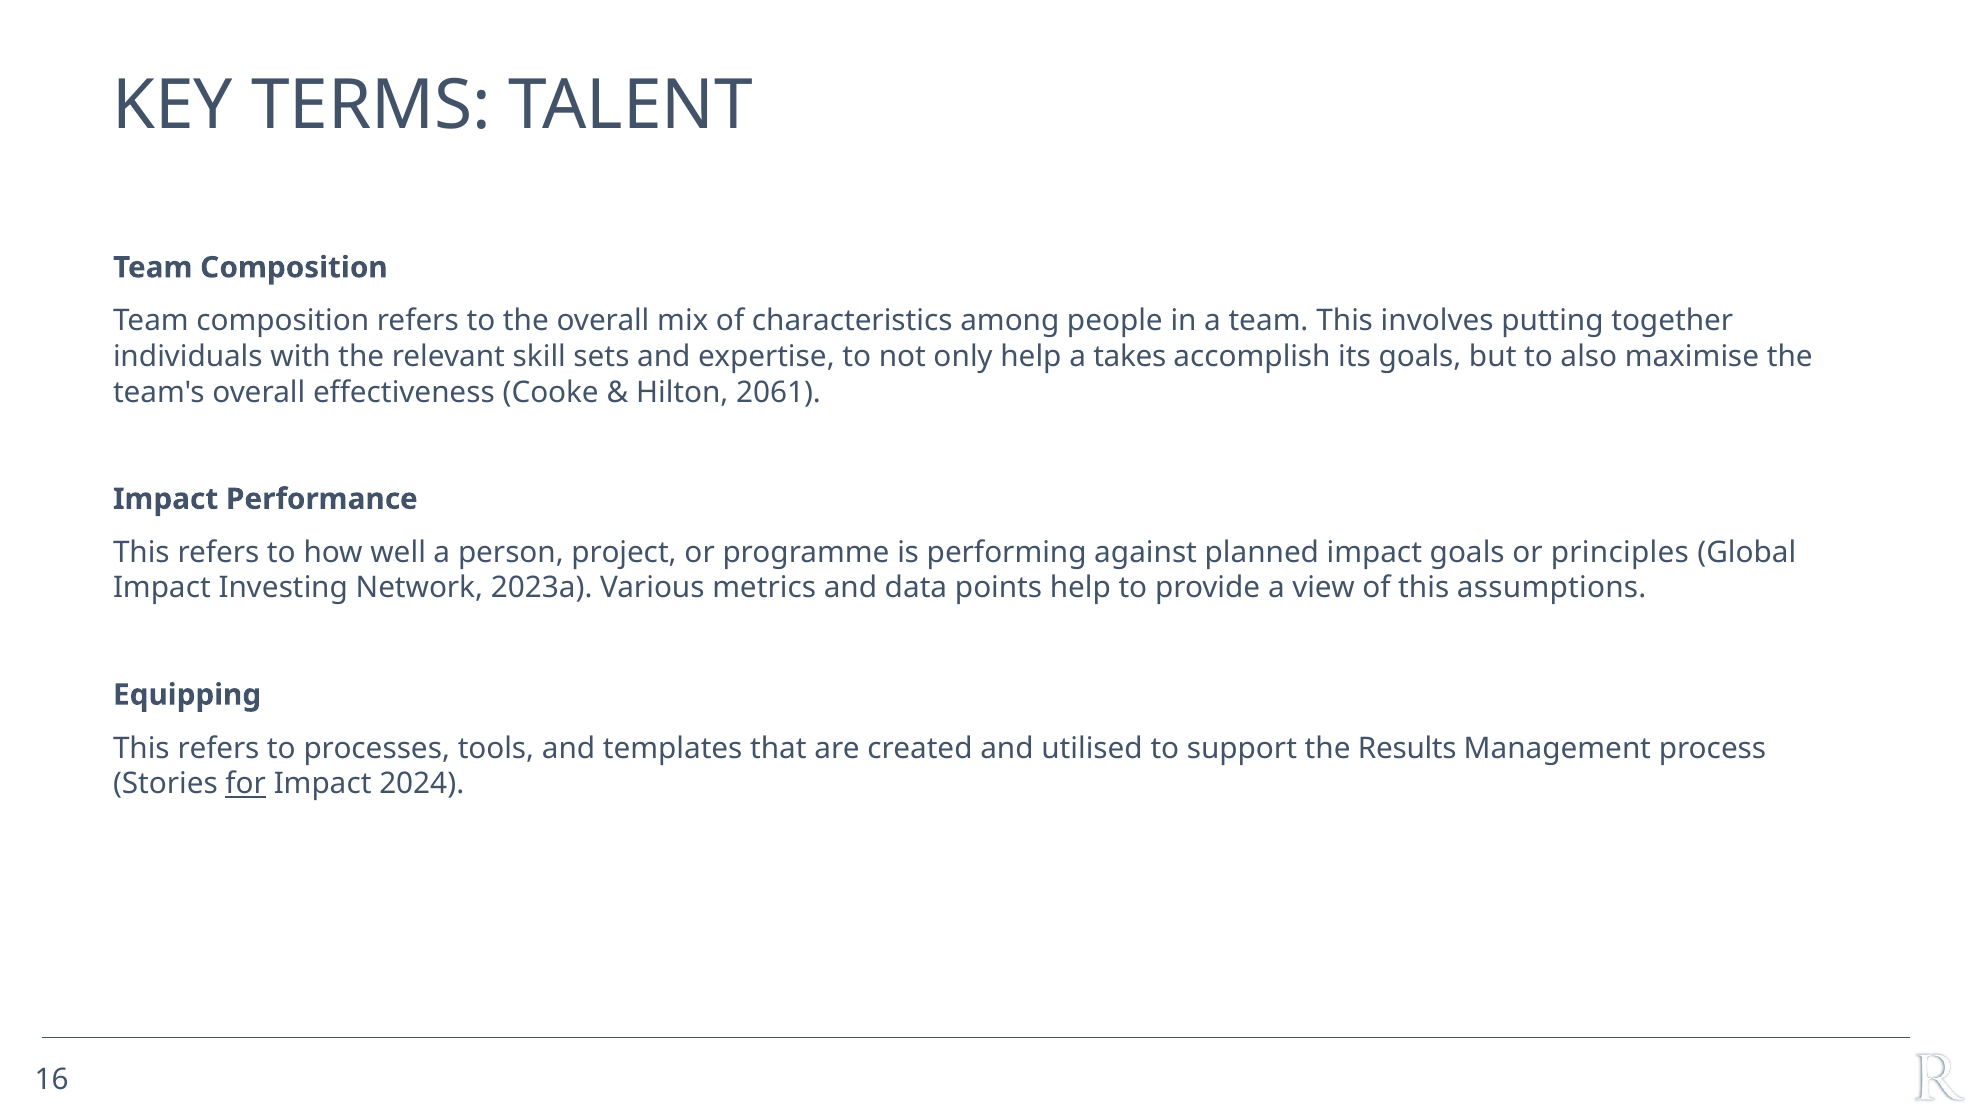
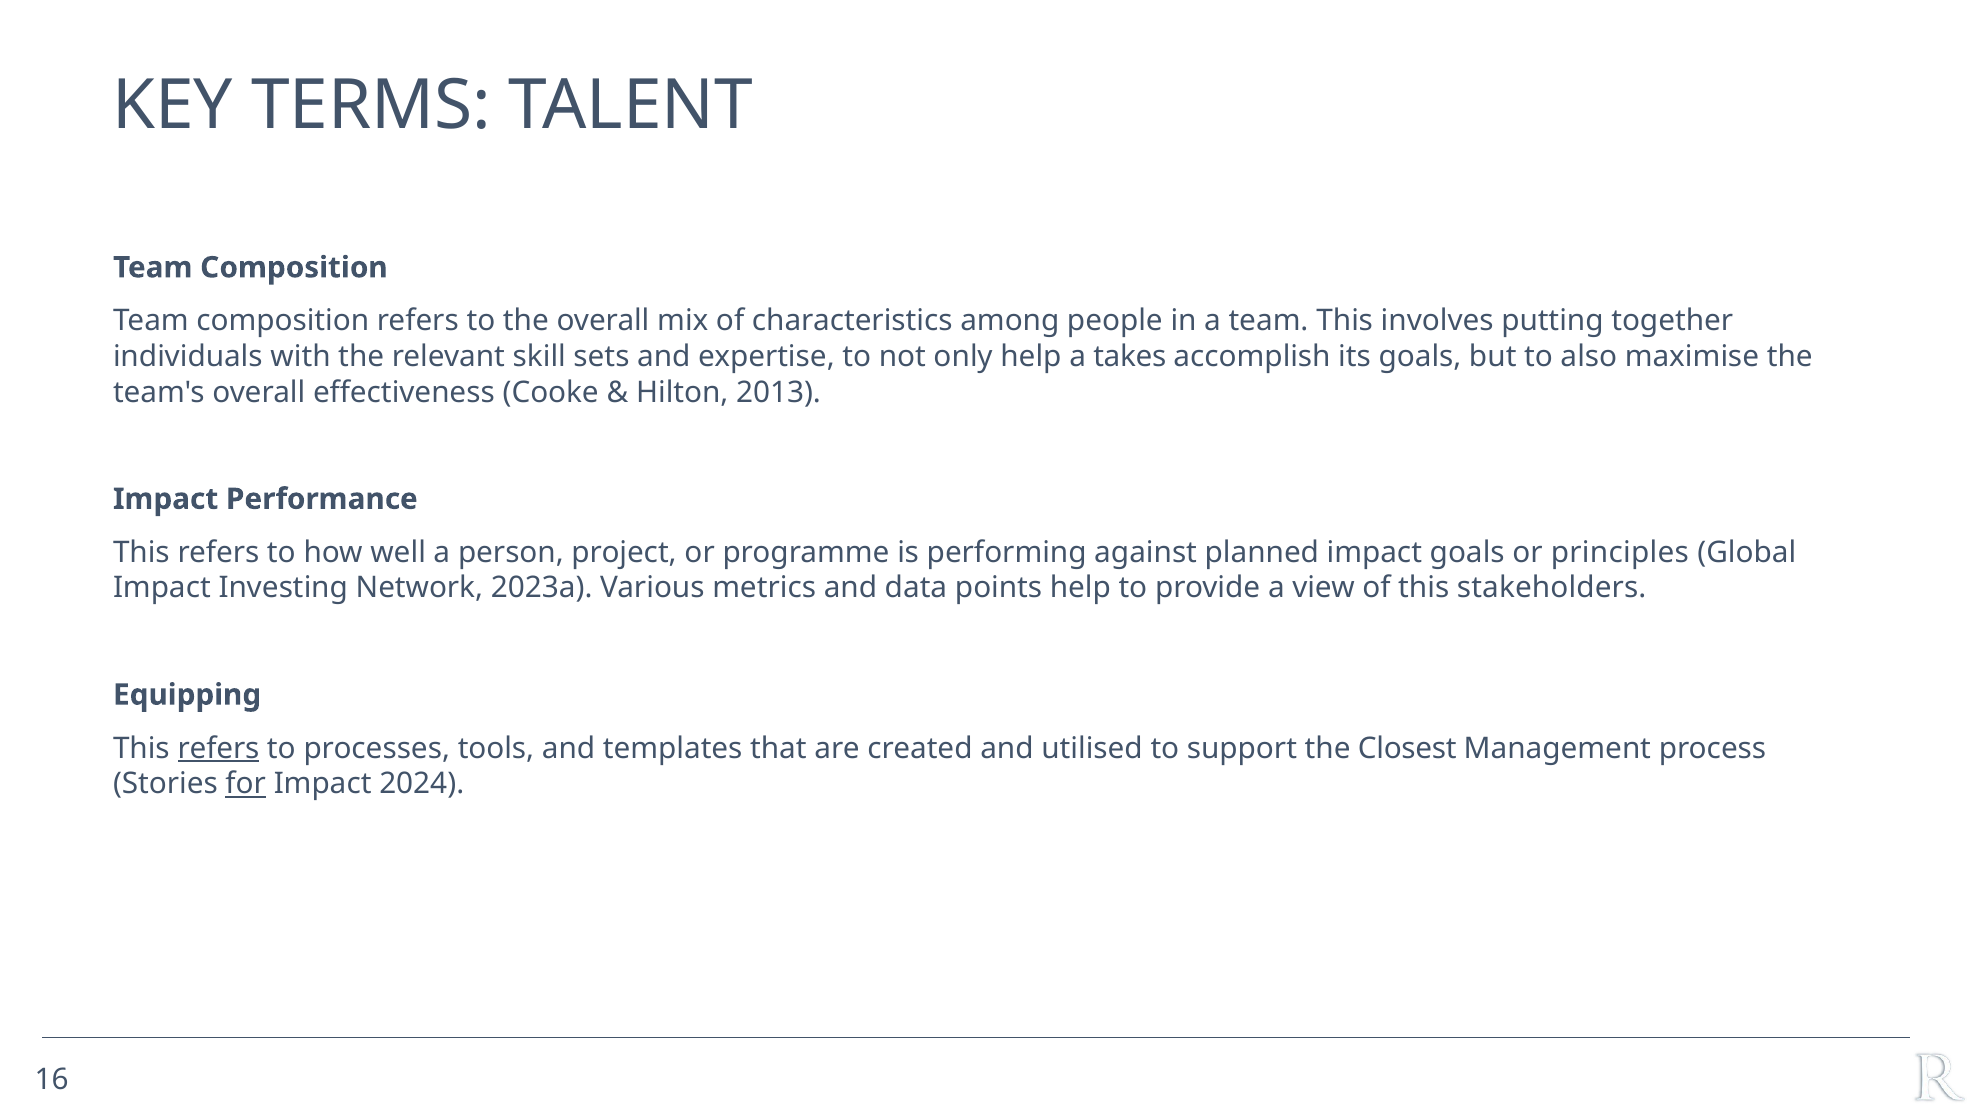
2061: 2061 -> 2013
assumptions: assumptions -> stakeholders
refers at (218, 748) underline: none -> present
Results: Results -> Closest
